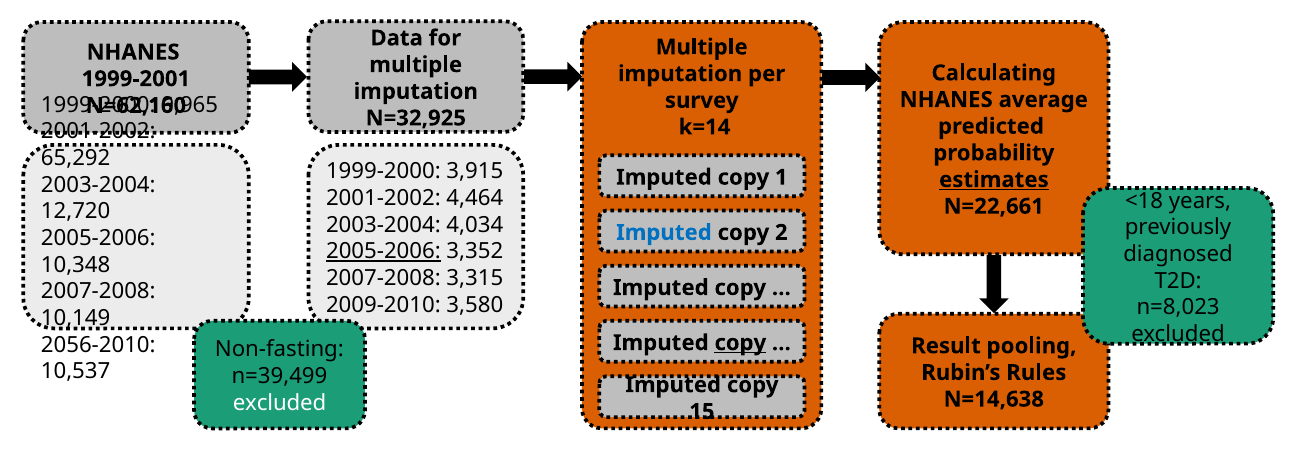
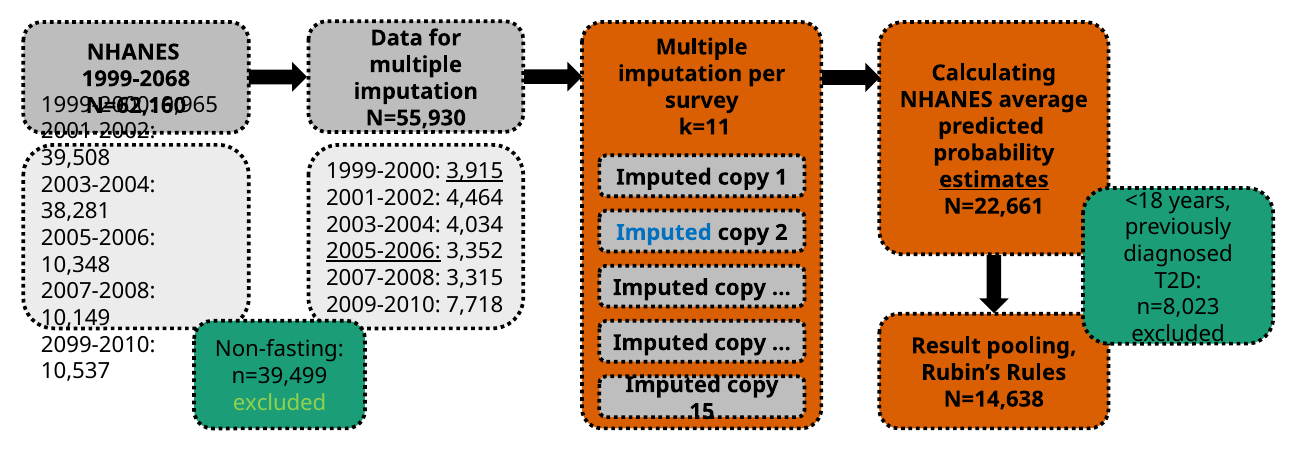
1999-2001: 1999-2001 -> 1999-2068
N=32,925: N=32,925 -> N=55,930
k=14: k=14 -> k=11
65,292: 65,292 -> 39,508
3,915 underline: none -> present
12,720: 12,720 -> 38,281
3,580: 3,580 -> 7,718
2056-2010: 2056-2010 -> 2099-2010
copy at (740, 343) underline: present -> none
excluded at (280, 403) colour: white -> light green
